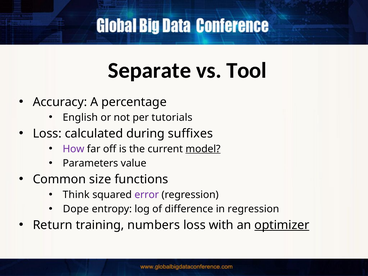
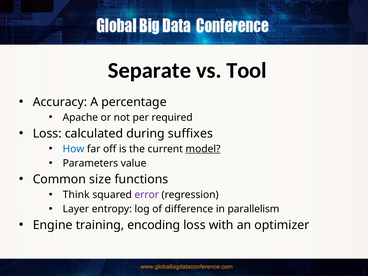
English: English -> Apache
tutorials: tutorials -> required
How colour: purple -> blue
Dope: Dope -> Layer
in regression: regression -> parallelism
Return: Return -> Engine
numbers: numbers -> encoding
optimizer underline: present -> none
